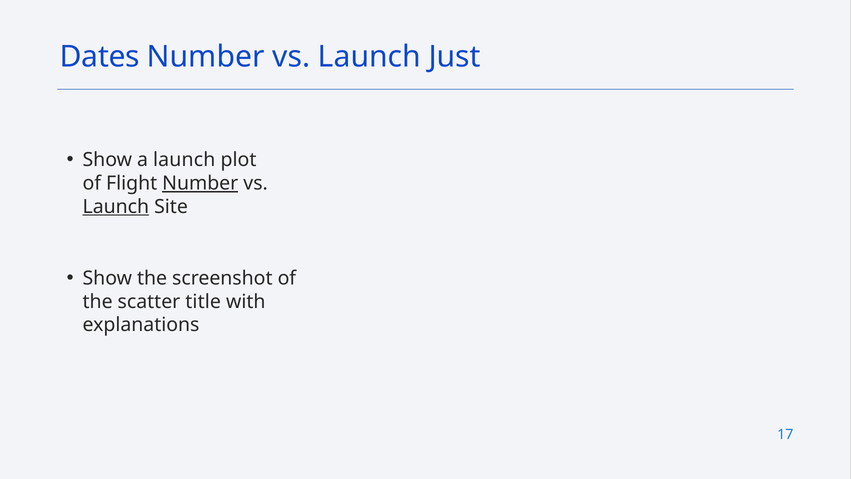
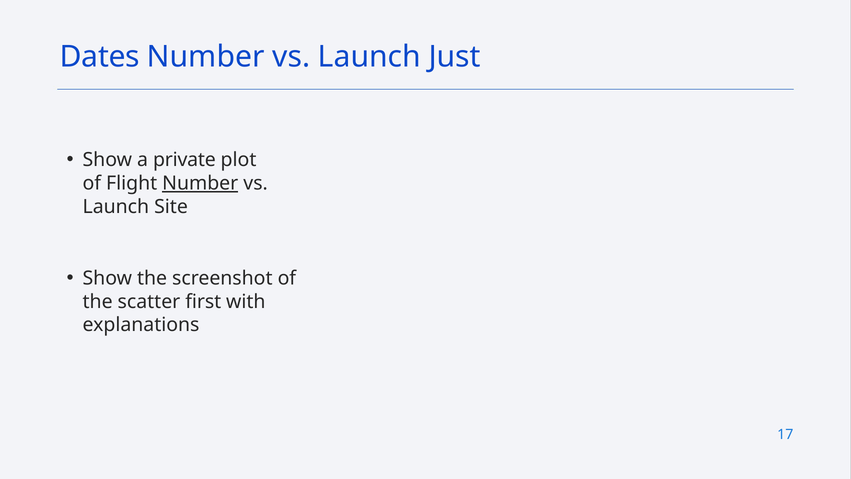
a launch: launch -> private
Launch at (116, 207) underline: present -> none
title: title -> first
